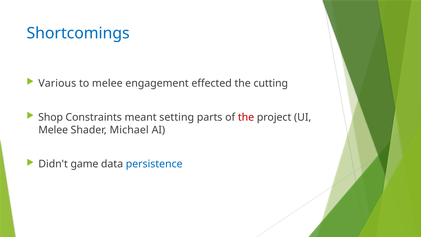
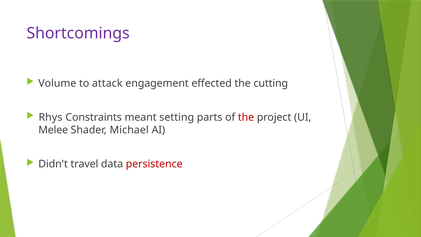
Shortcomings colour: blue -> purple
Various: Various -> Volume
to melee: melee -> attack
Shop: Shop -> Rhys
game: game -> travel
persistence colour: blue -> red
